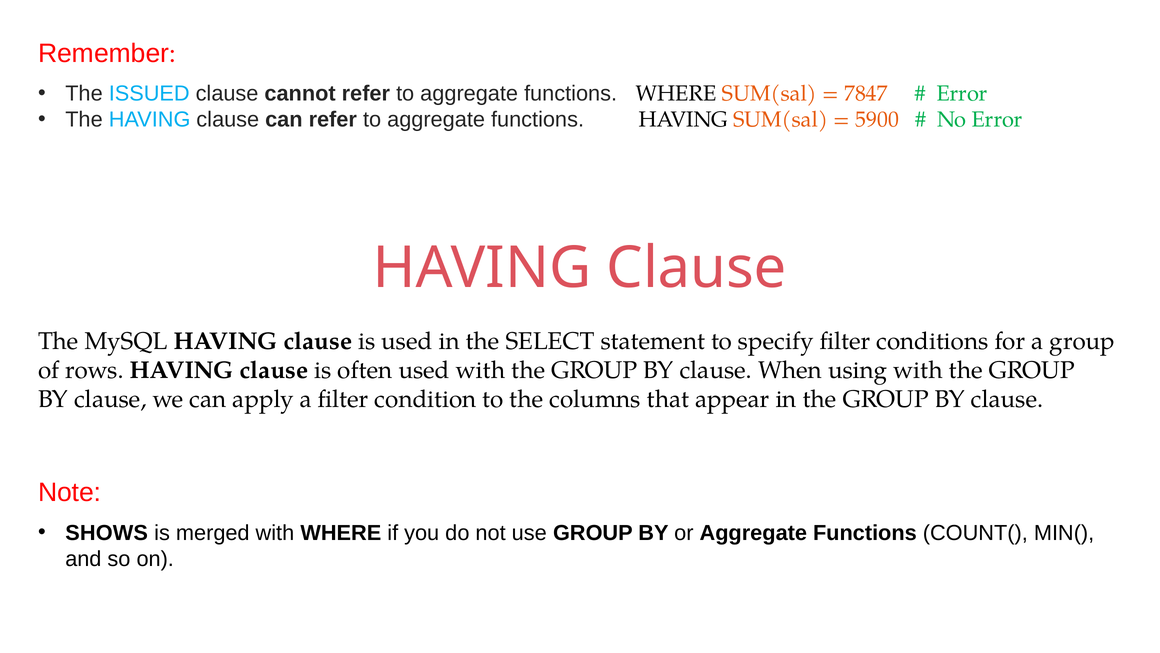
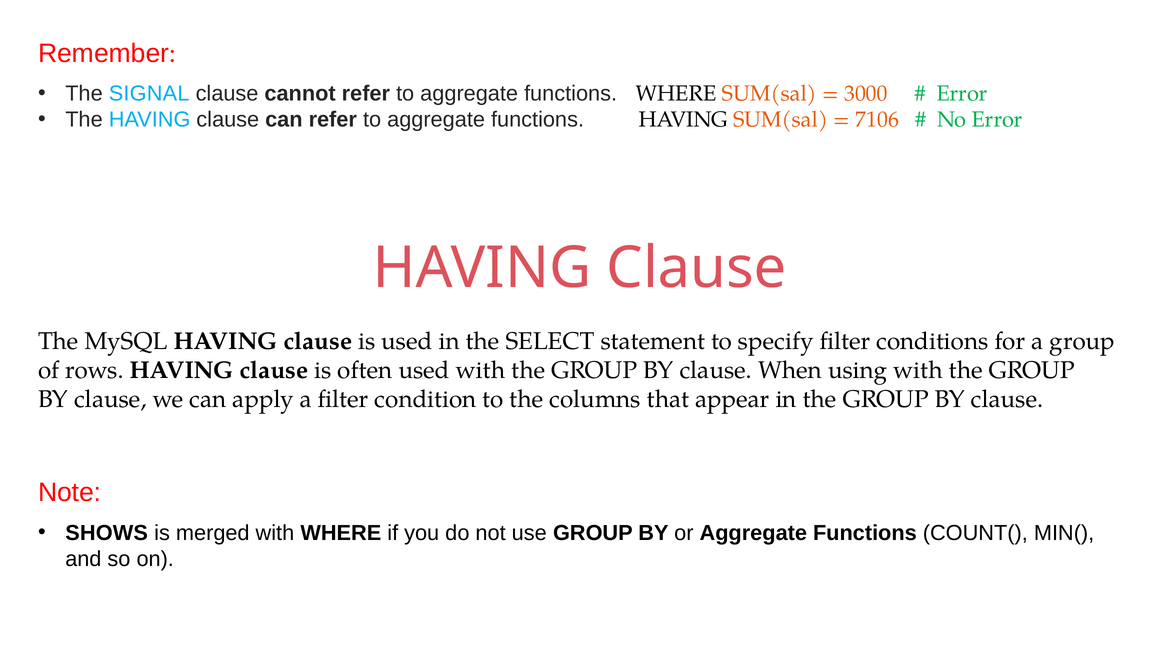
ISSUED: ISSUED -> SIGNAL
7847: 7847 -> 3000
5900: 5900 -> 7106
